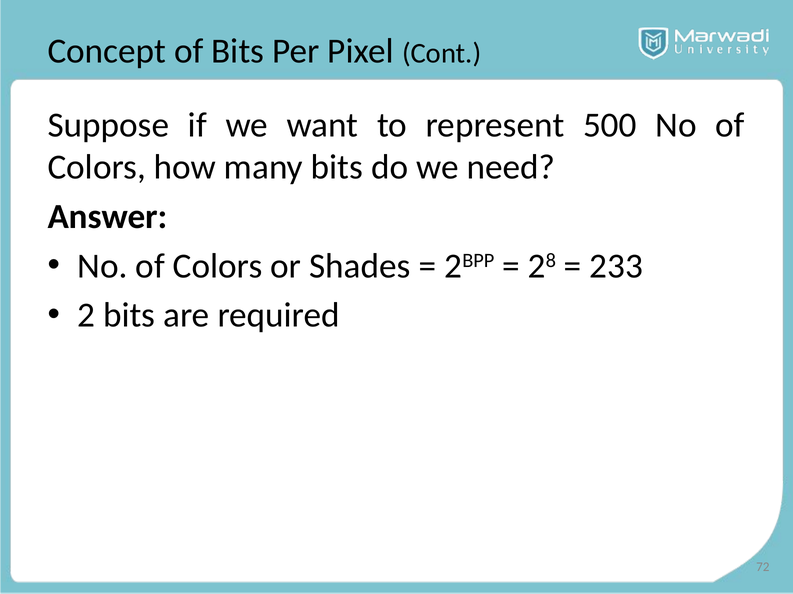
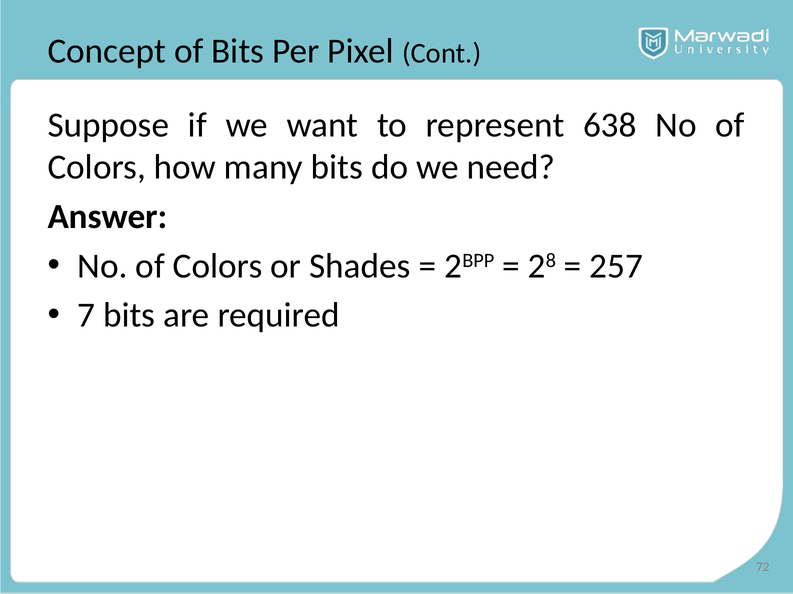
500: 500 -> 638
233: 233 -> 257
2: 2 -> 7
